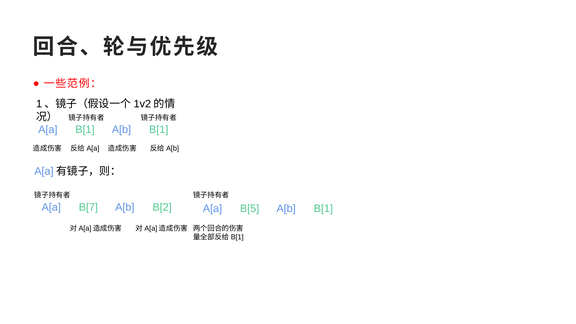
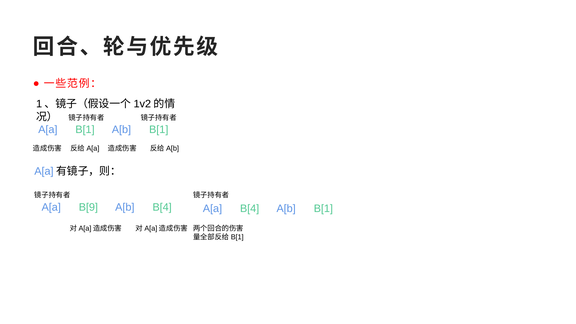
B[7: B[7 -> B[9
A[b B[2: B[2 -> B[4
A[a B[5: B[5 -> B[4
